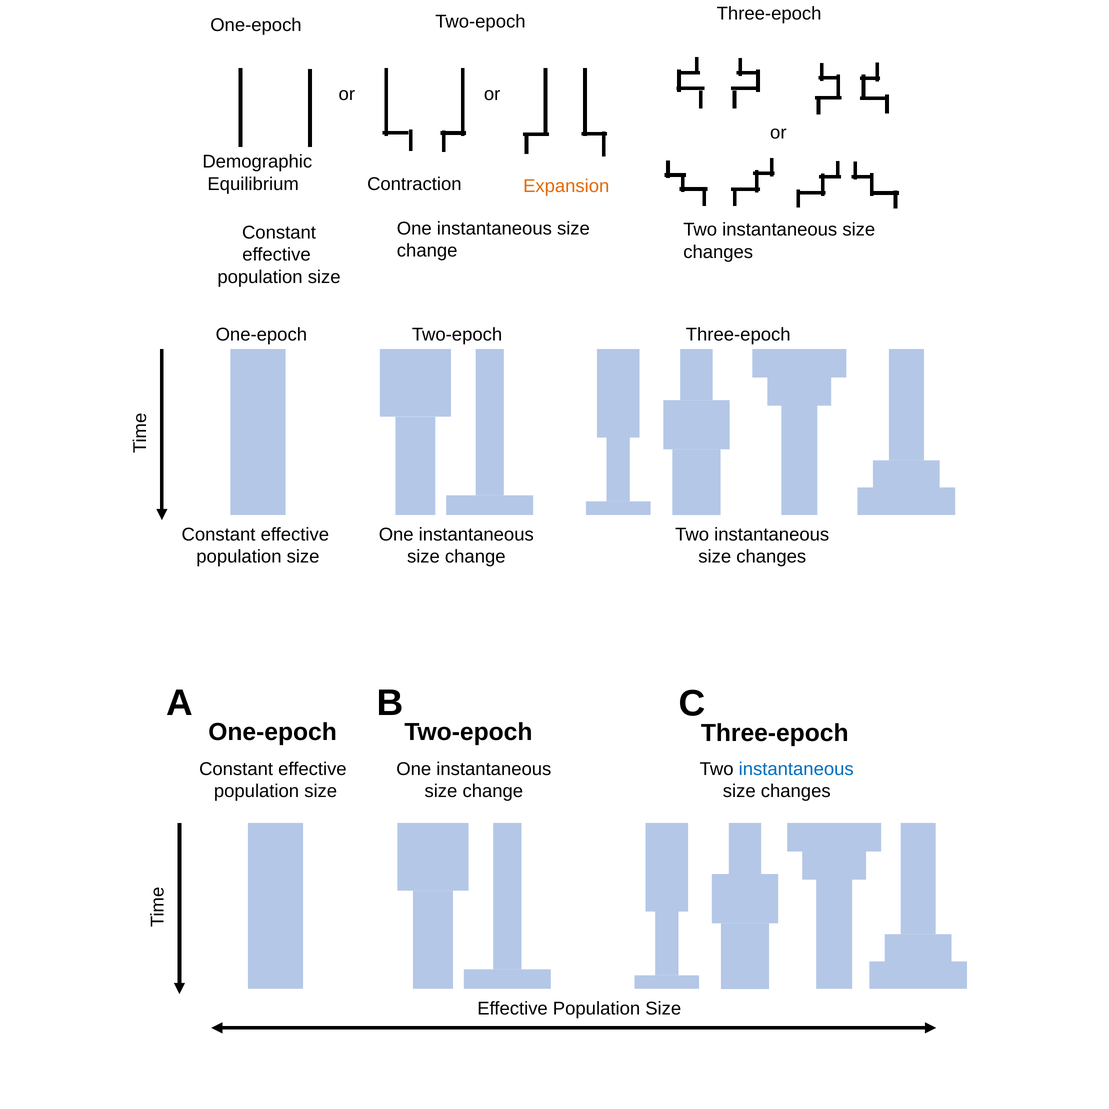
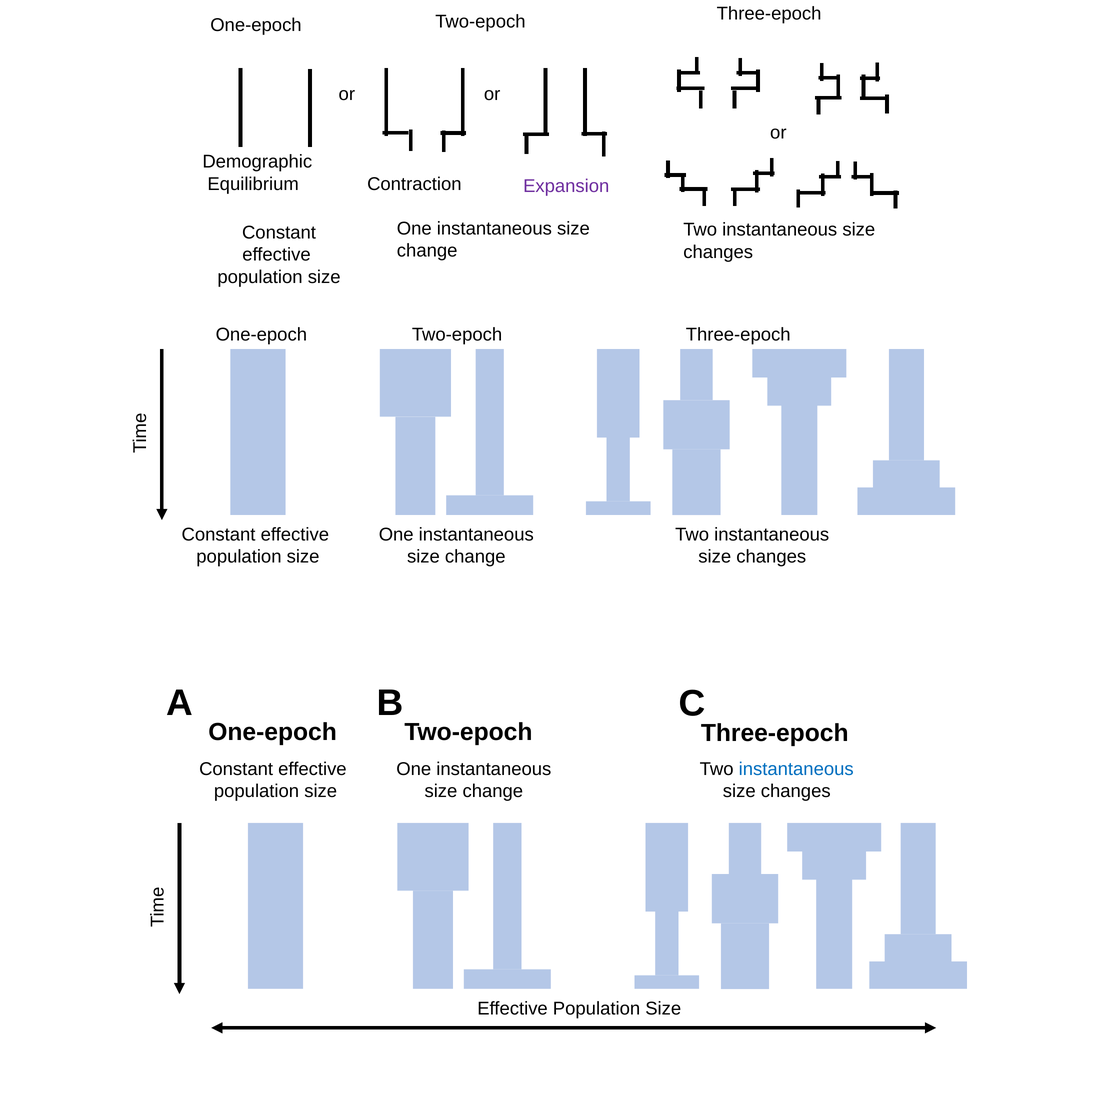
Expansion colour: orange -> purple
